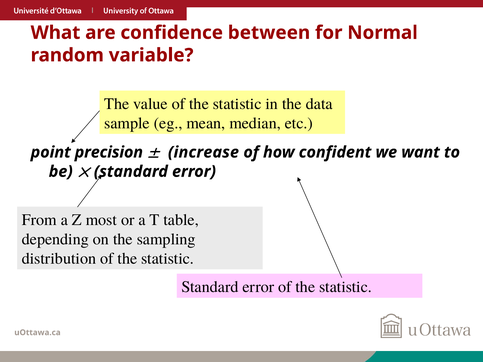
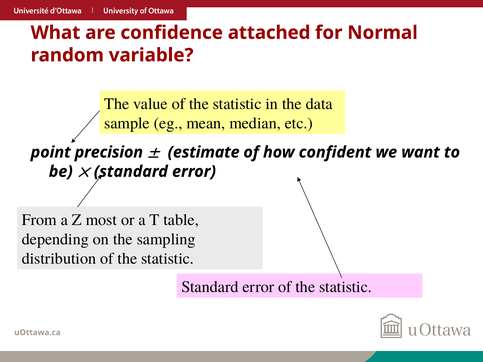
between: between -> attached
increase: increase -> estimate
